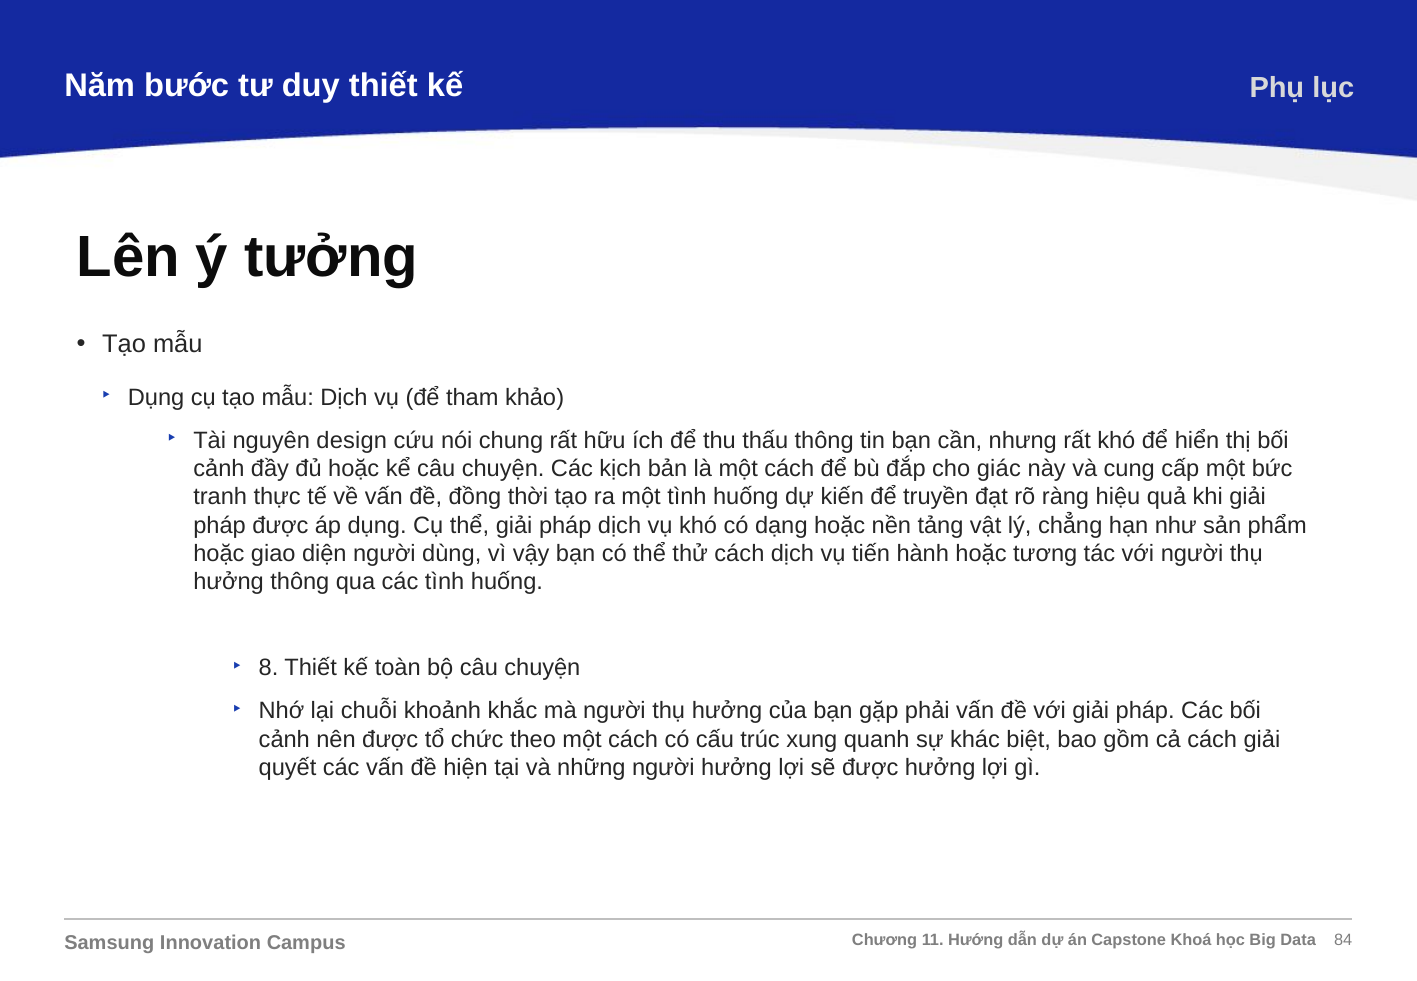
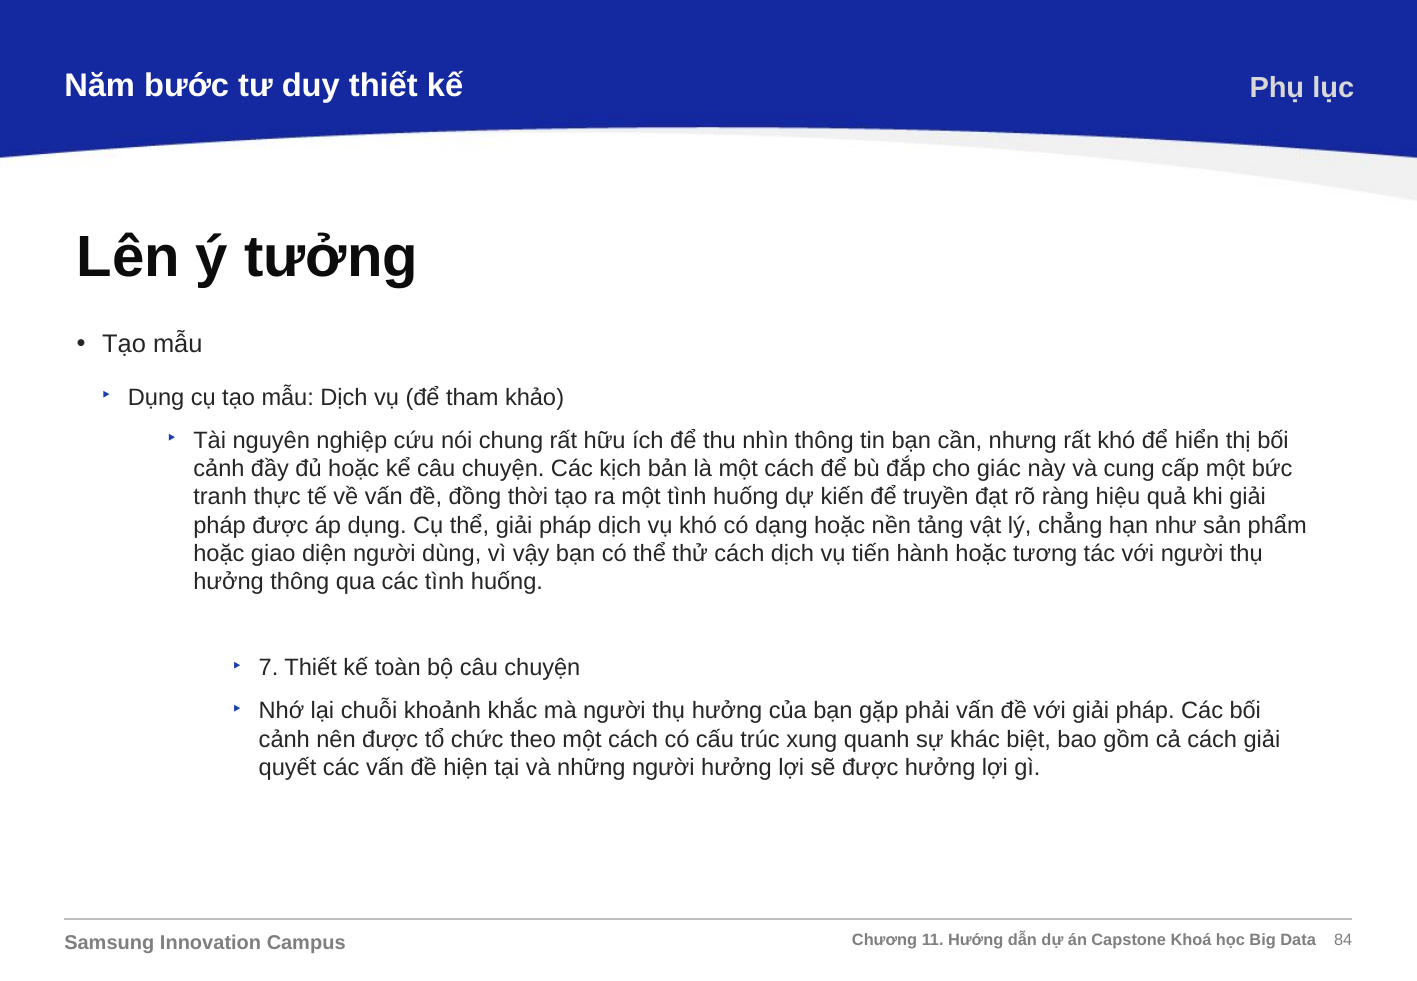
design: design -> nghiệp
thấu: thấu -> nhìn
8: 8 -> 7
